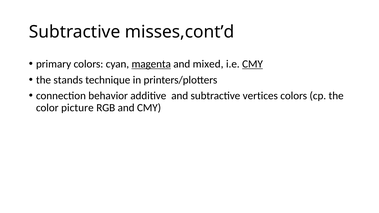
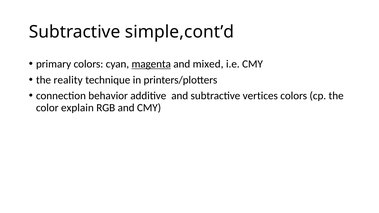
misses,cont’d: misses,cont’d -> simple,cont’d
CMY at (252, 64) underline: present -> none
stands: stands -> reality
picture: picture -> explain
